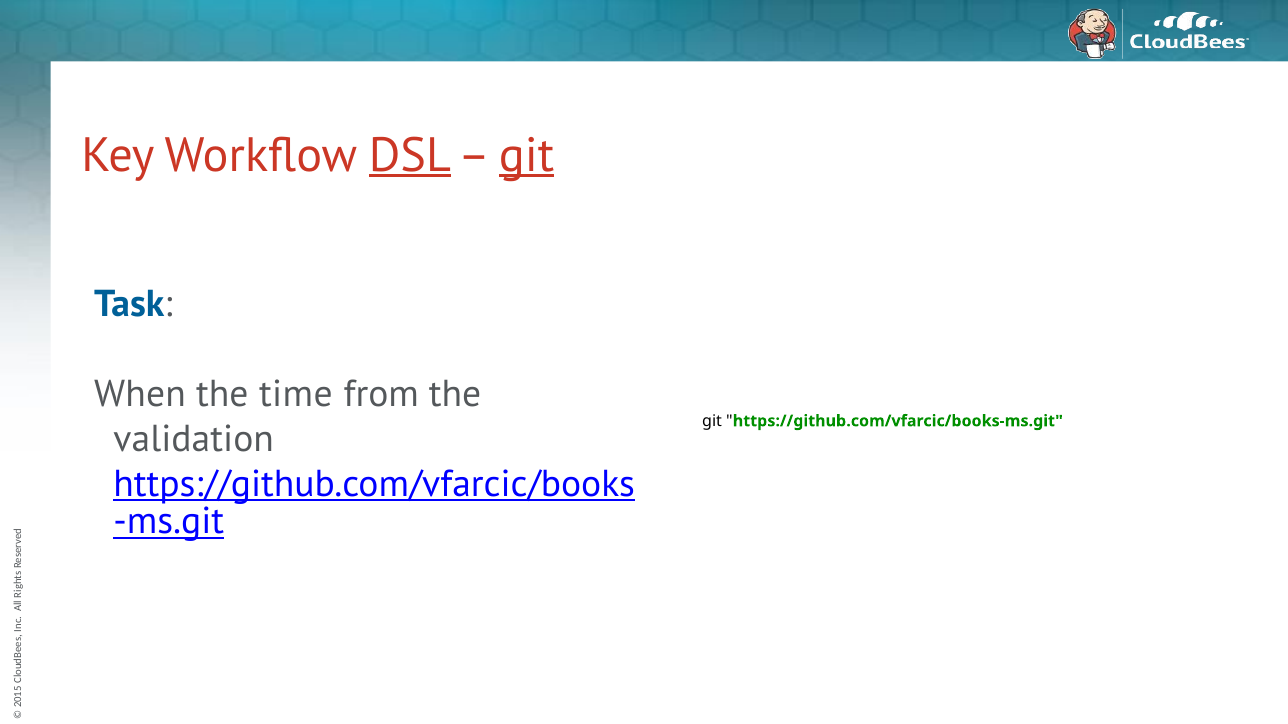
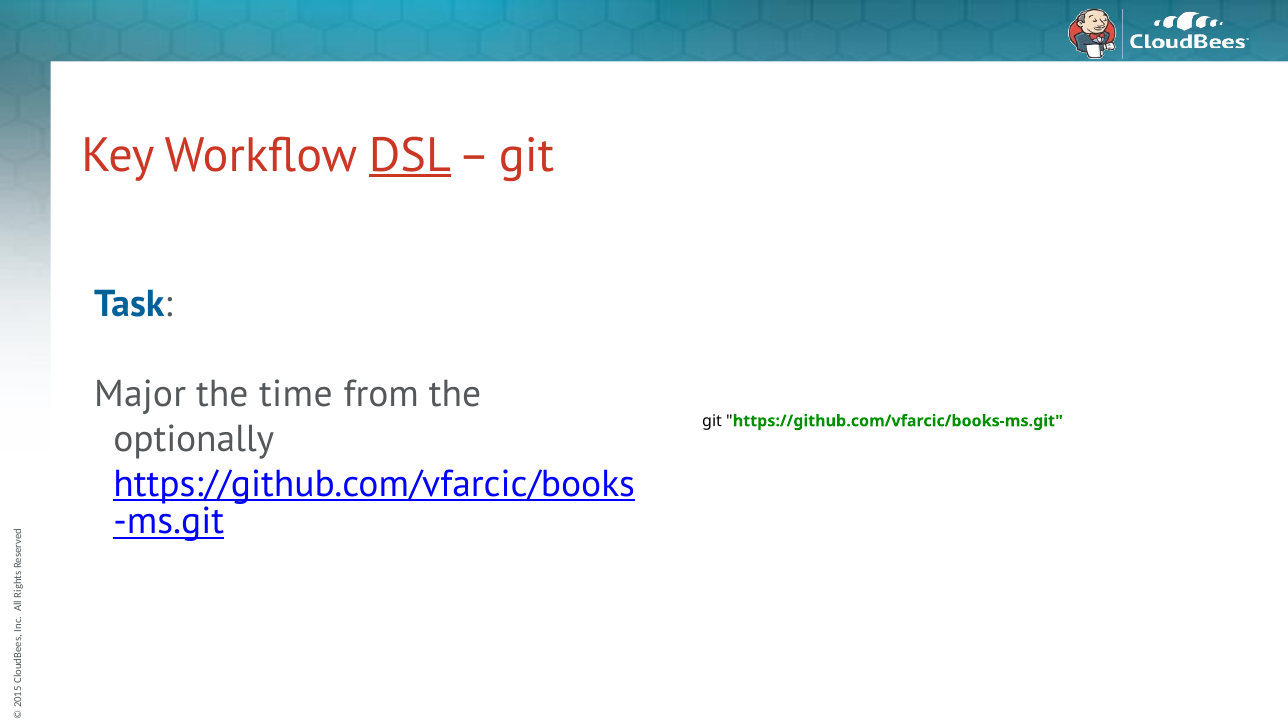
git at (527, 155) underline: present -> none
When: When -> Major
validation: validation -> optionally
